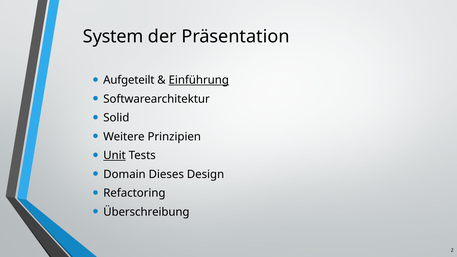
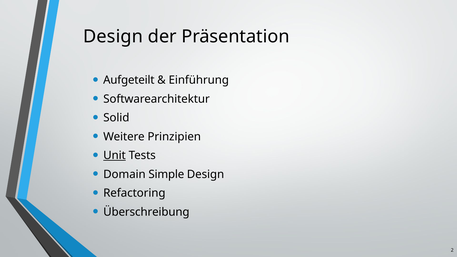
System at (113, 37): System -> Design
Einführung underline: present -> none
Dieses: Dieses -> Simple
